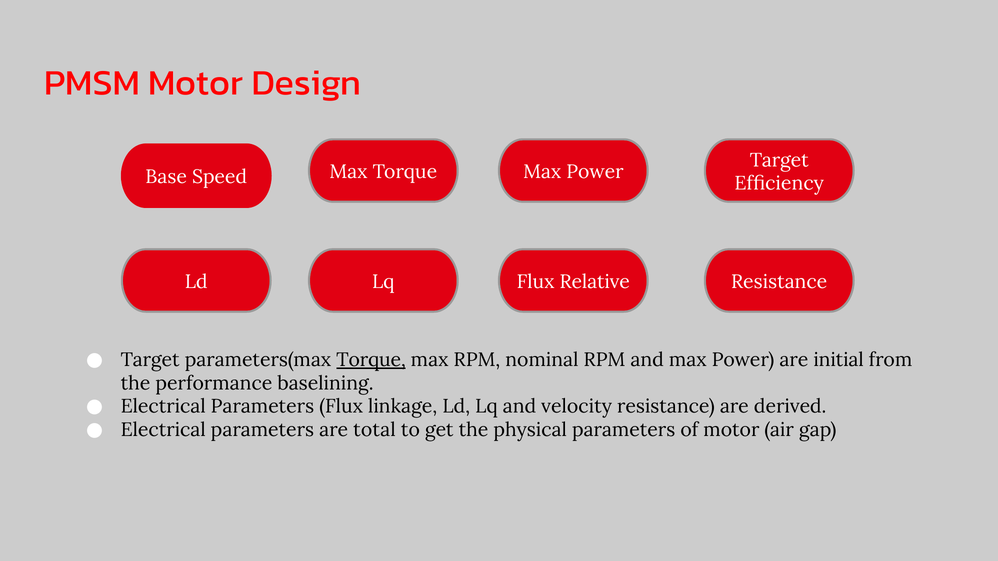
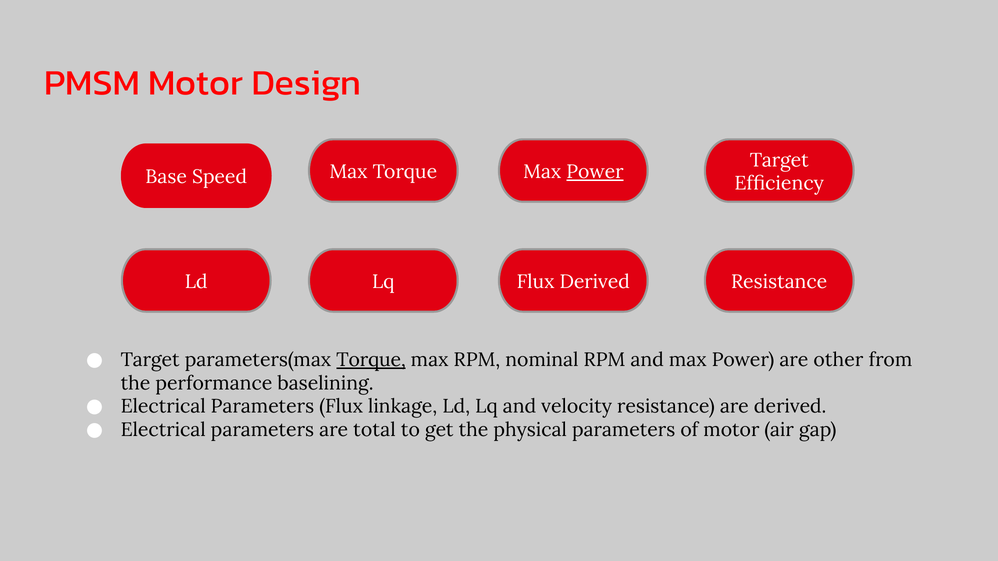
Power at (595, 172) underline: none -> present
Flux Relative: Relative -> Derived
initial: initial -> other
